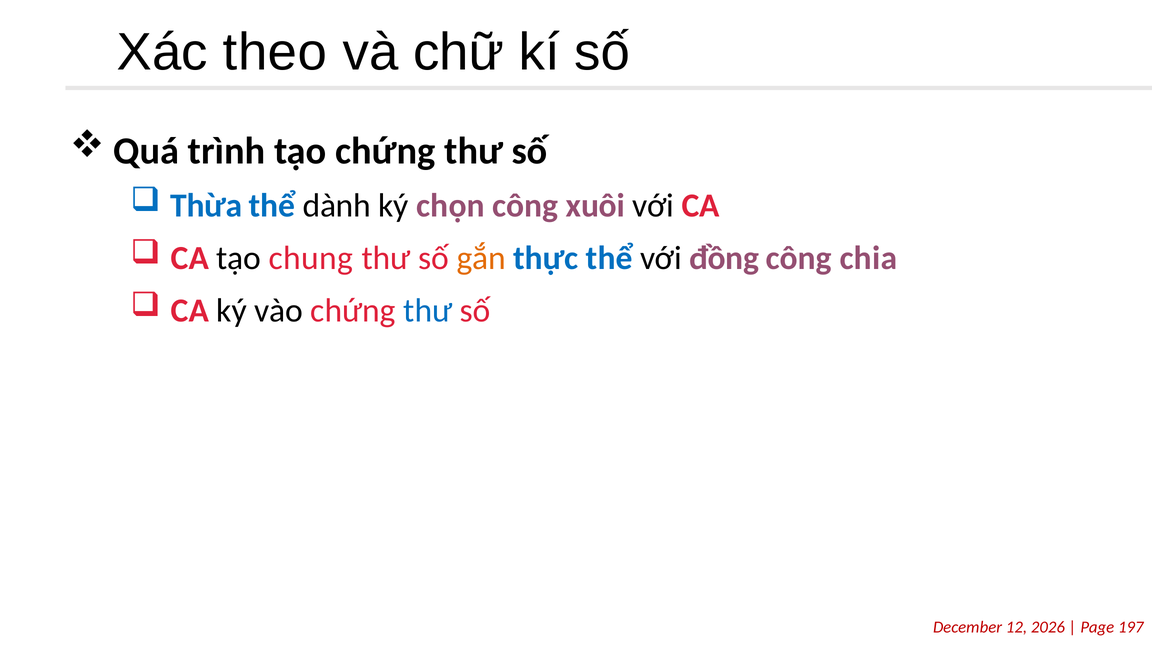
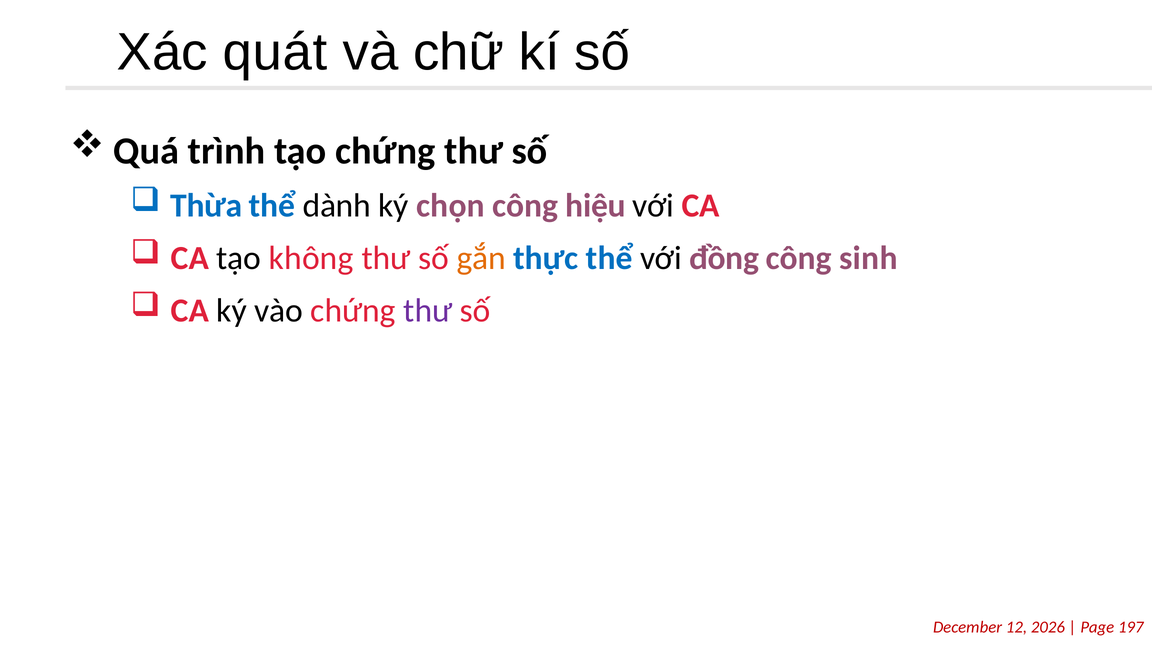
theo: theo -> quát
xuôi: xuôi -> hiệu
chung: chung -> không
chia: chia -> sinh
thư at (428, 311) colour: blue -> purple
